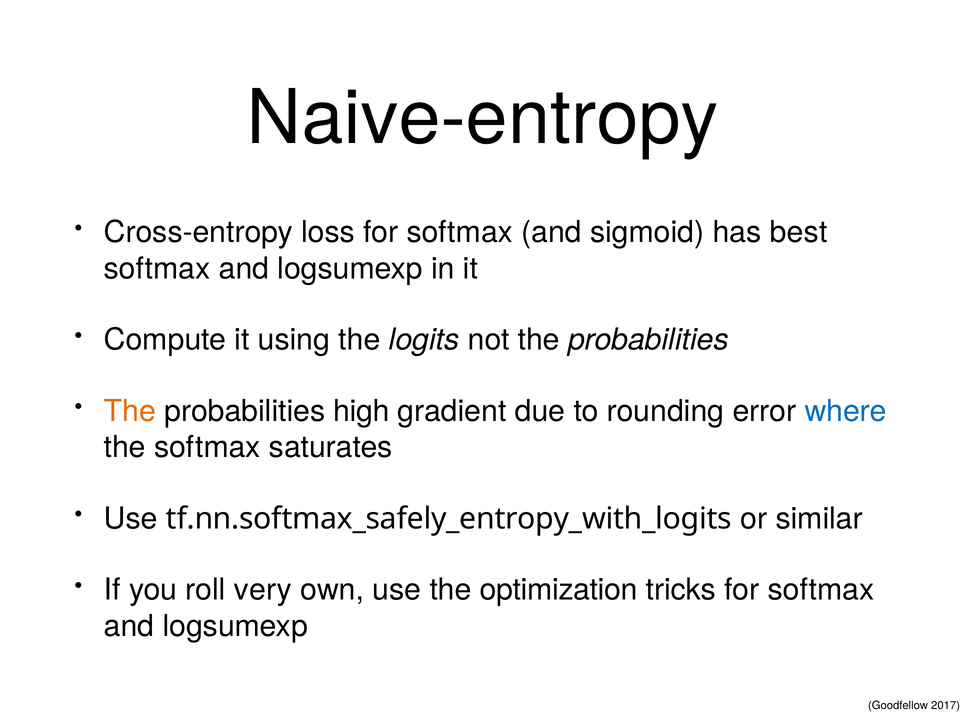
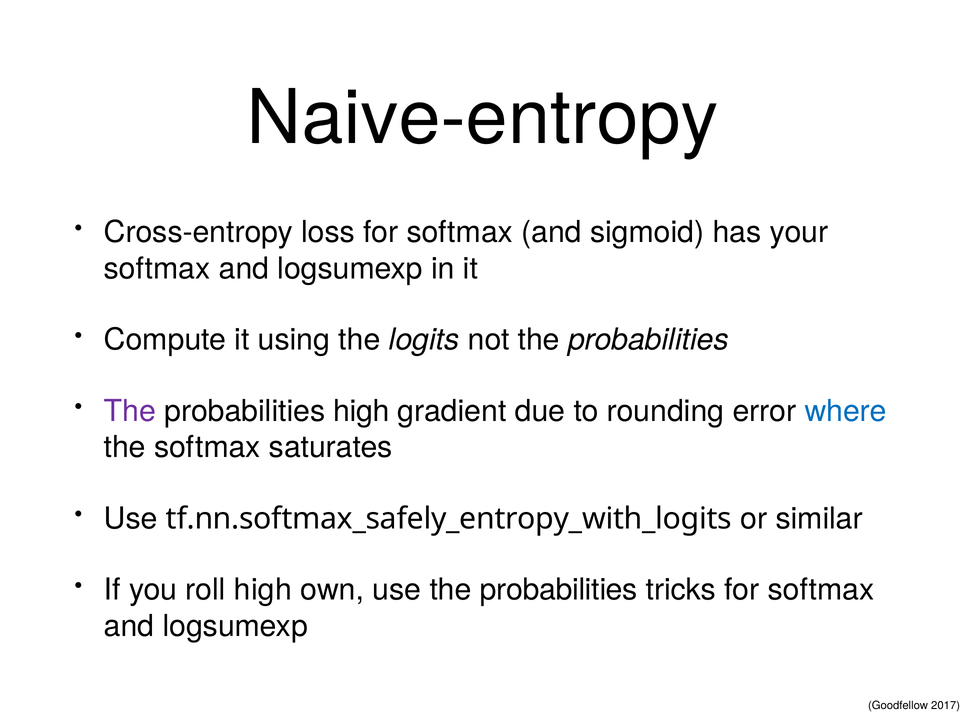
best: best -> your
The at (130, 411) colour: orange -> purple
roll very: very -> high
use the optimization: optimization -> probabilities
